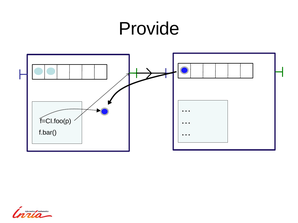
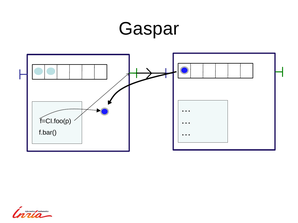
Provide: Provide -> Gaspar
